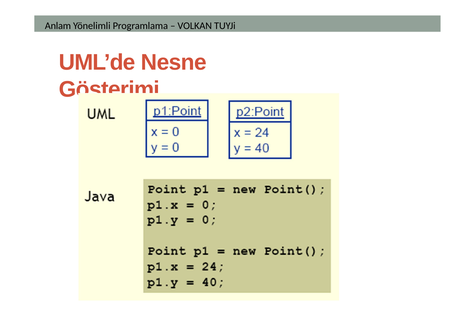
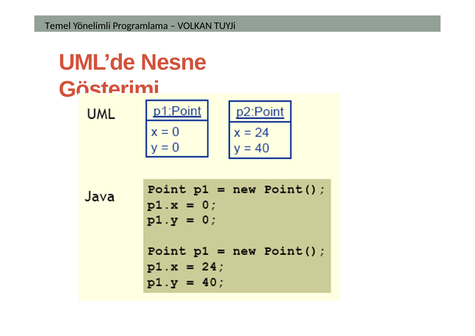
Anlam: Anlam -> Temel
